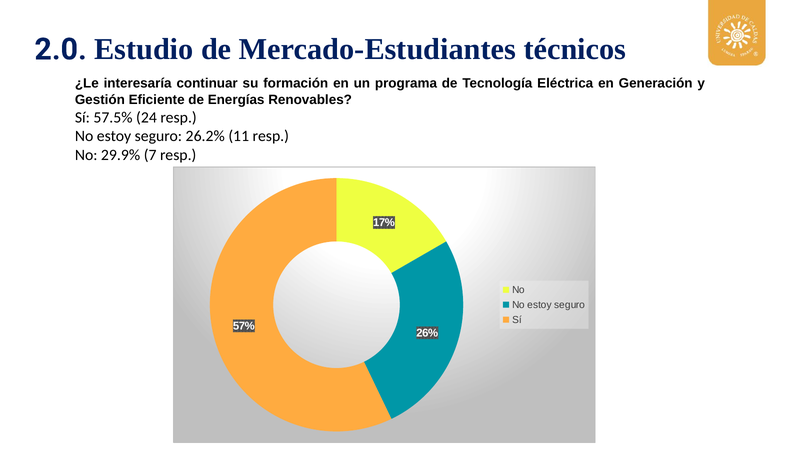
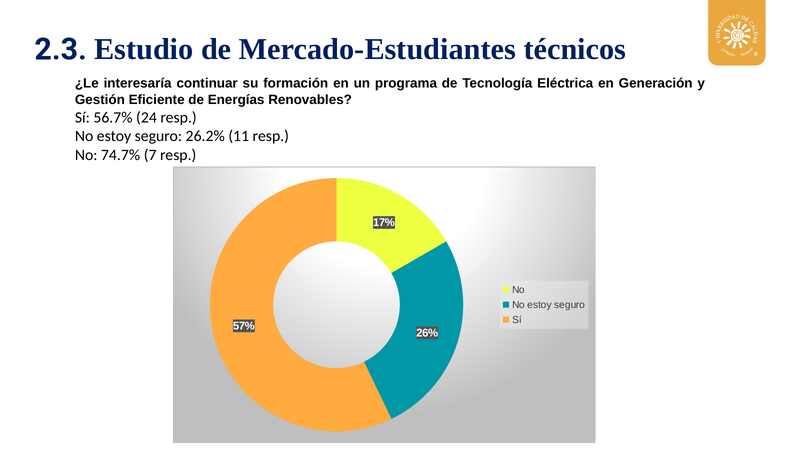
2.0: 2.0 -> 2.3
57.5%: 57.5% -> 56.7%
29.9%: 29.9% -> 74.7%
